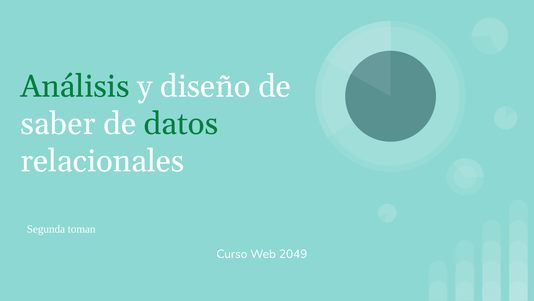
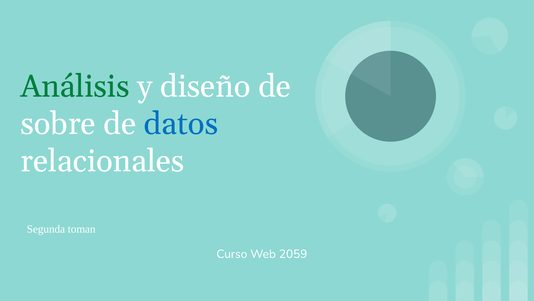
saber: saber -> sobre
datos colour: green -> blue
2049: 2049 -> 2059
